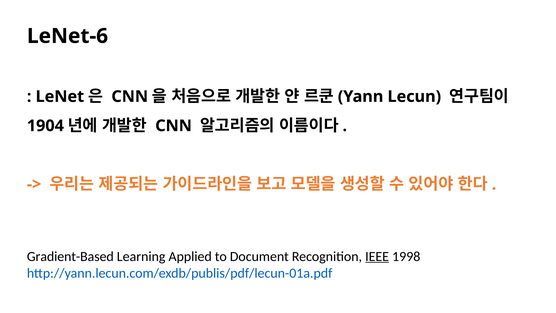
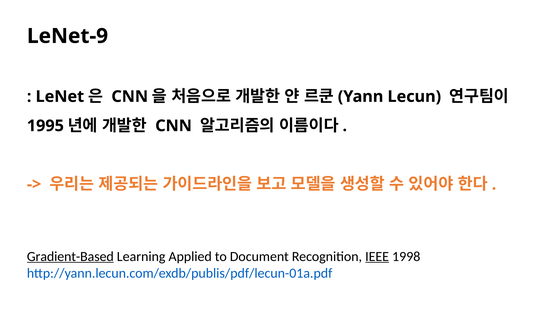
LeNet-6: LeNet-6 -> LeNet-9
1904: 1904 -> 1995
Gradient-Based underline: none -> present
